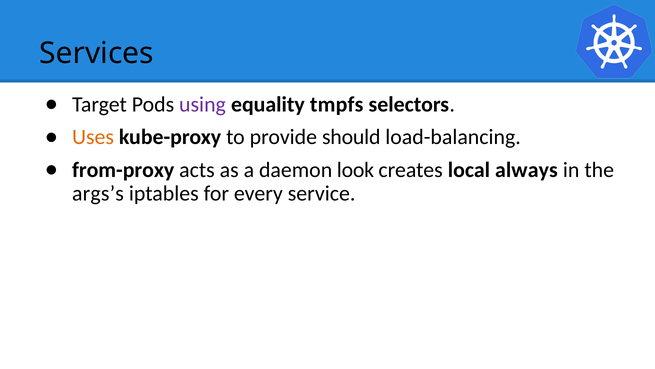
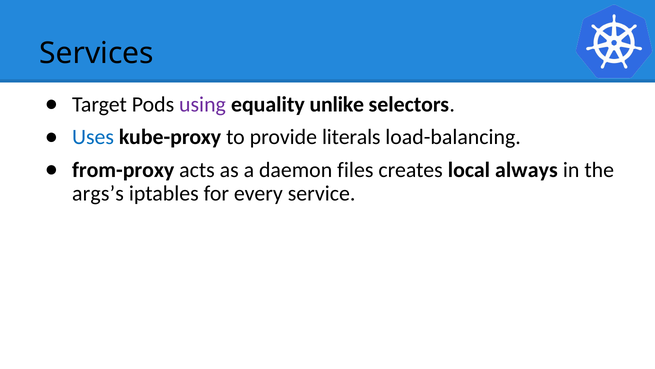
tmpfs: tmpfs -> unlike
Uses colour: orange -> blue
should: should -> literals
look: look -> files
